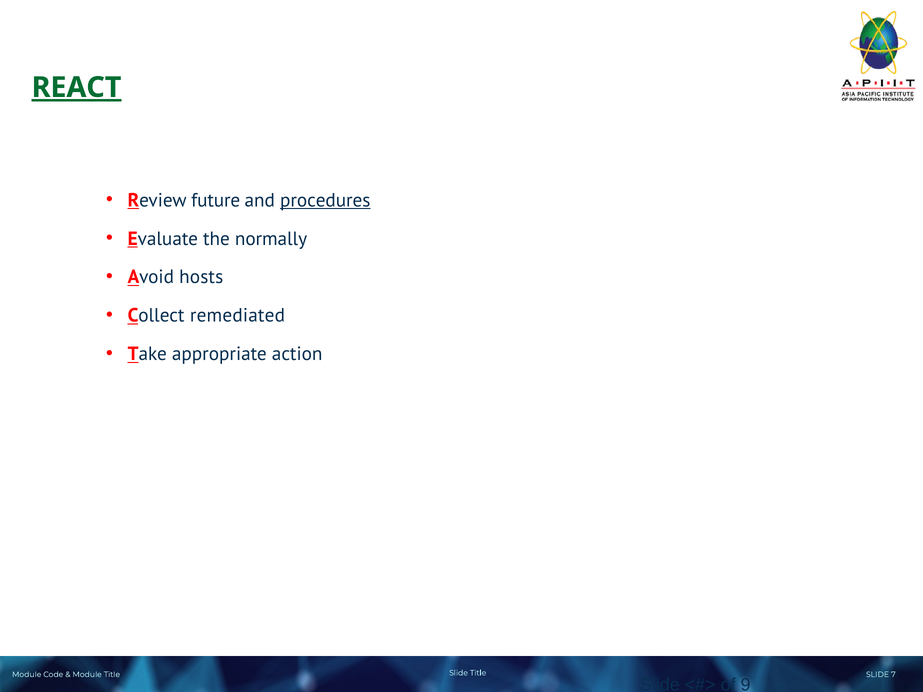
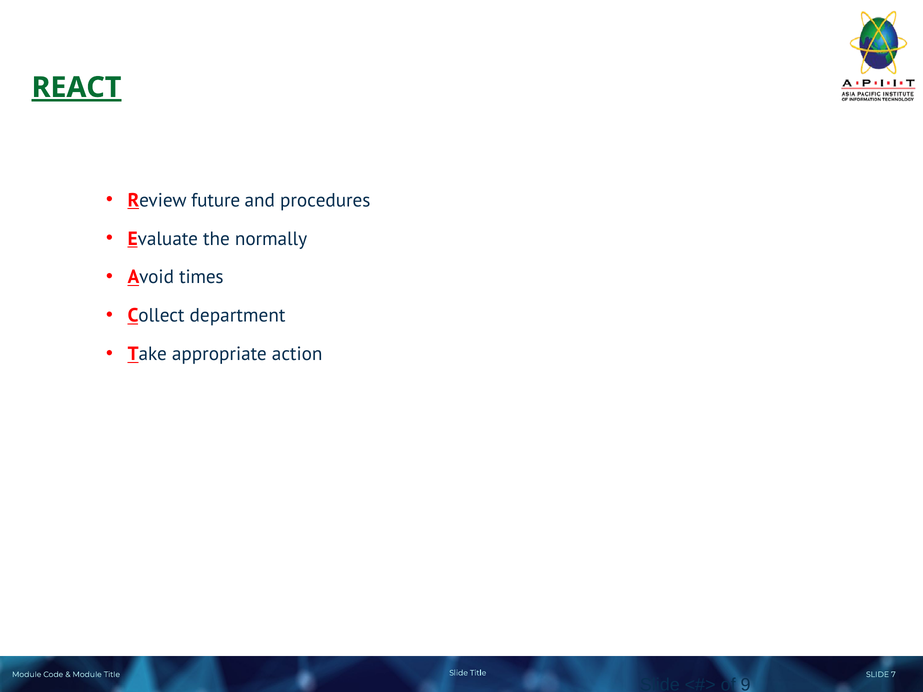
procedures underline: present -> none
hosts: hosts -> times
remediated: remediated -> department
